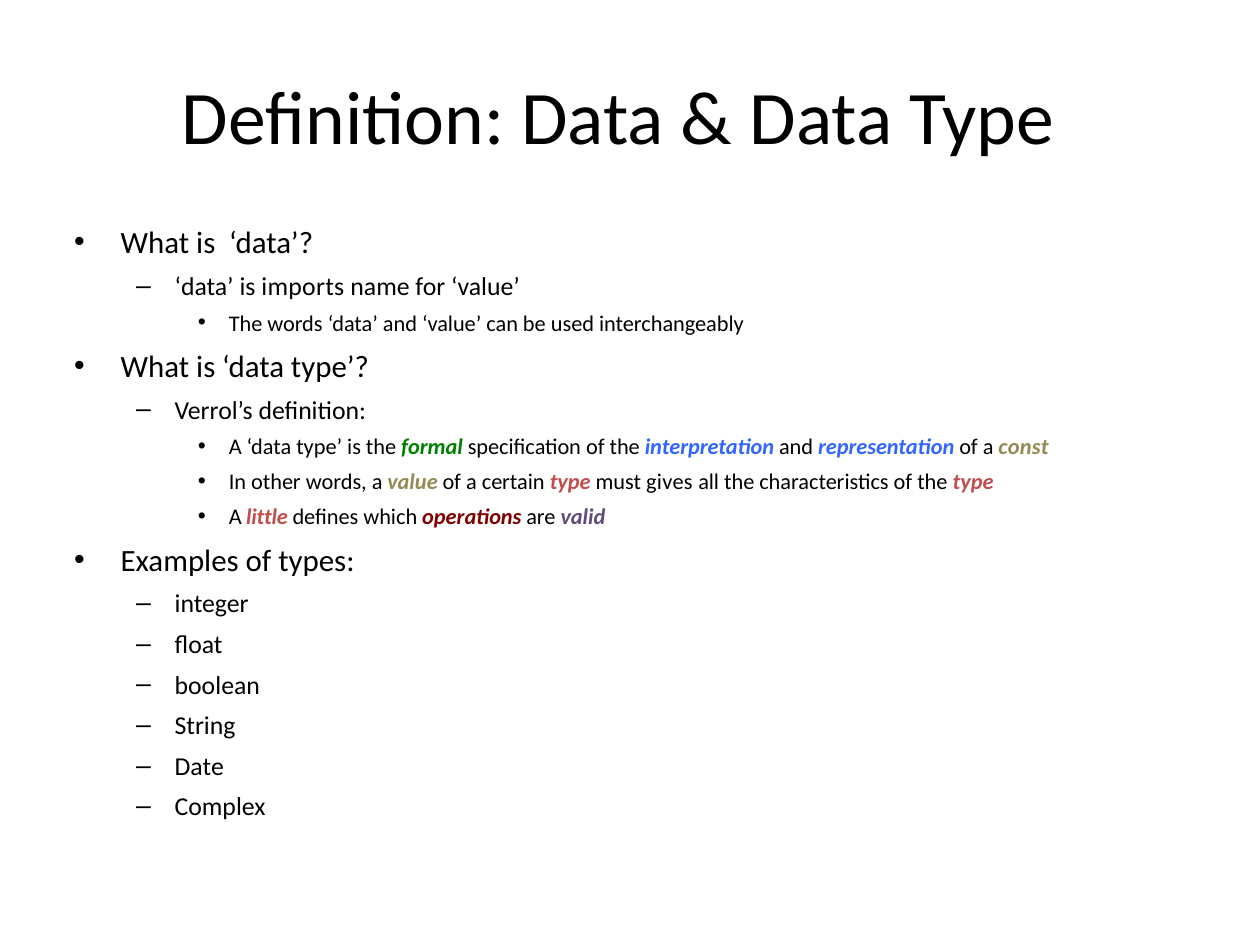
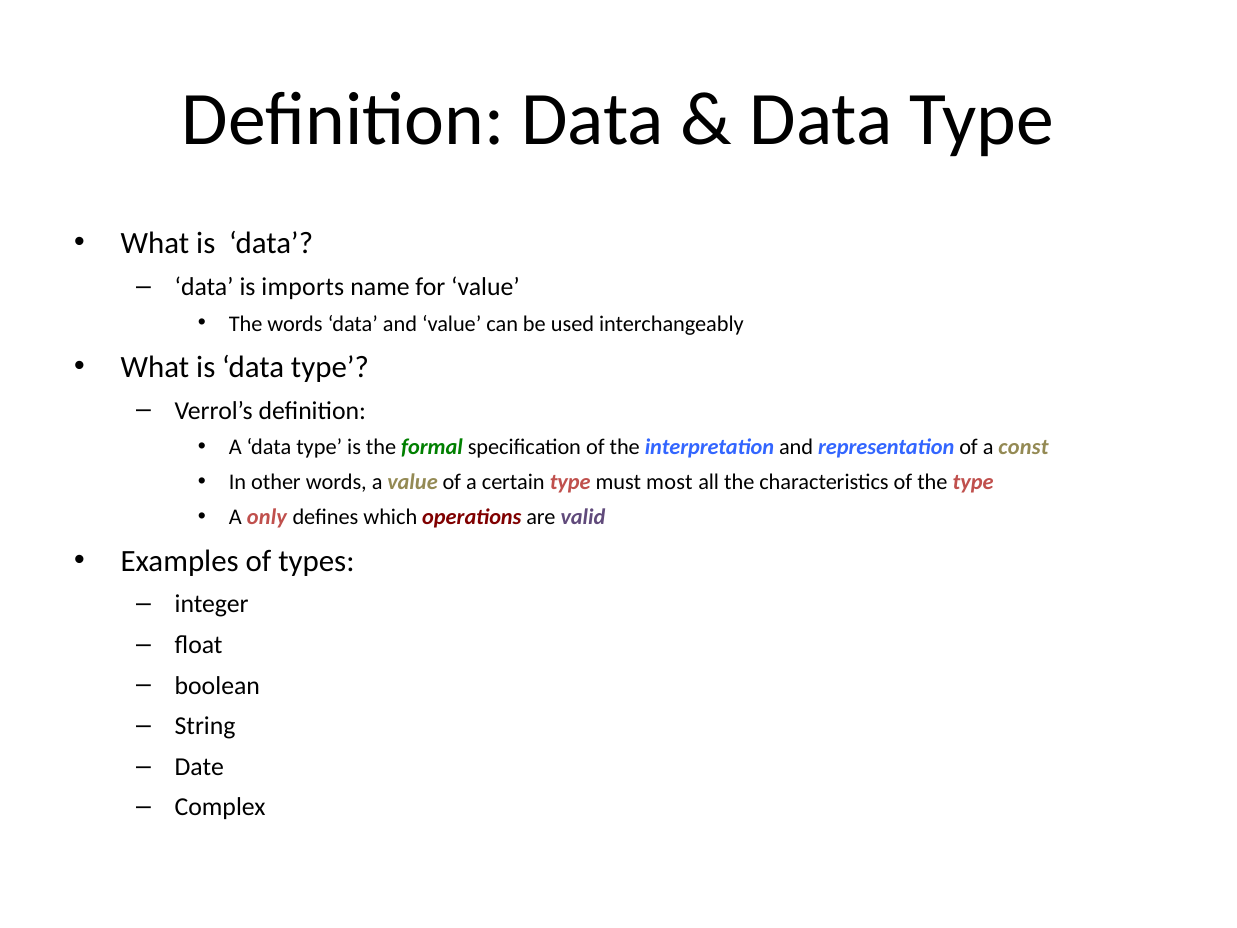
gives: gives -> most
little: little -> only
